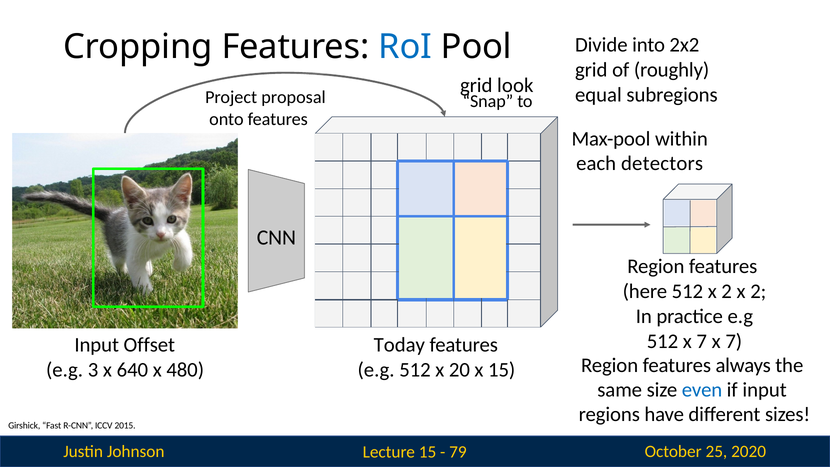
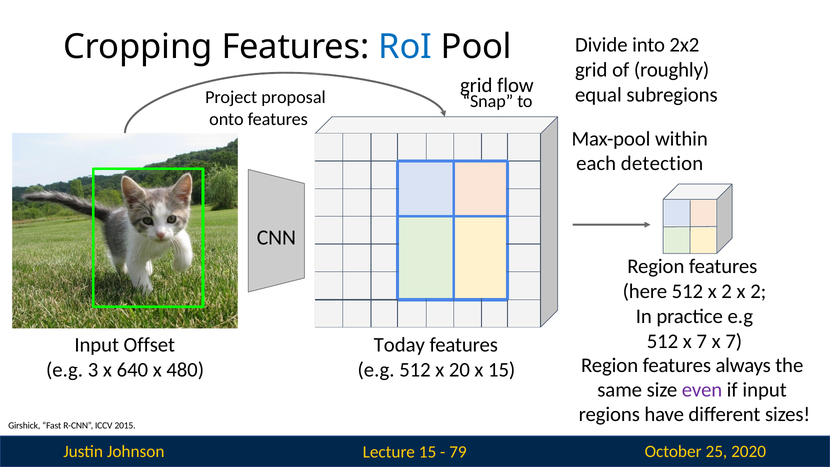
look: look -> flow
detectors: detectors -> detection
even colour: blue -> purple
